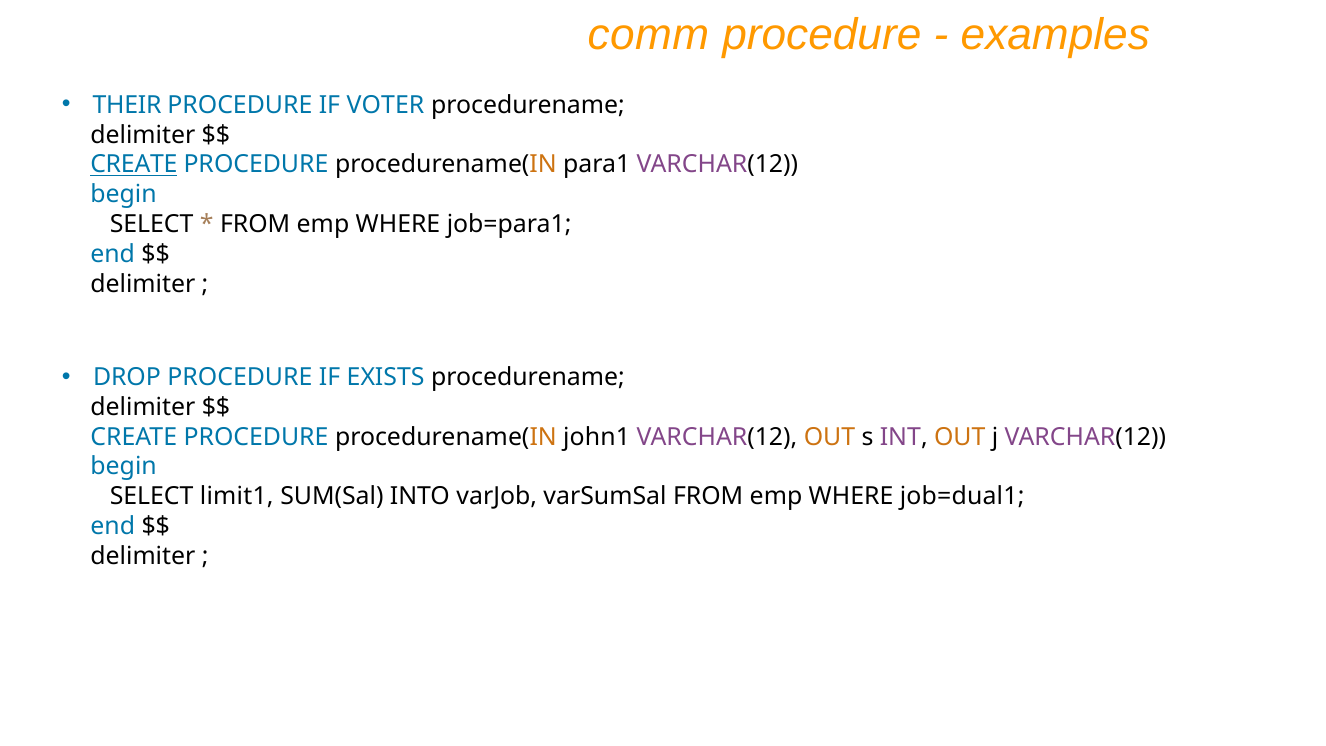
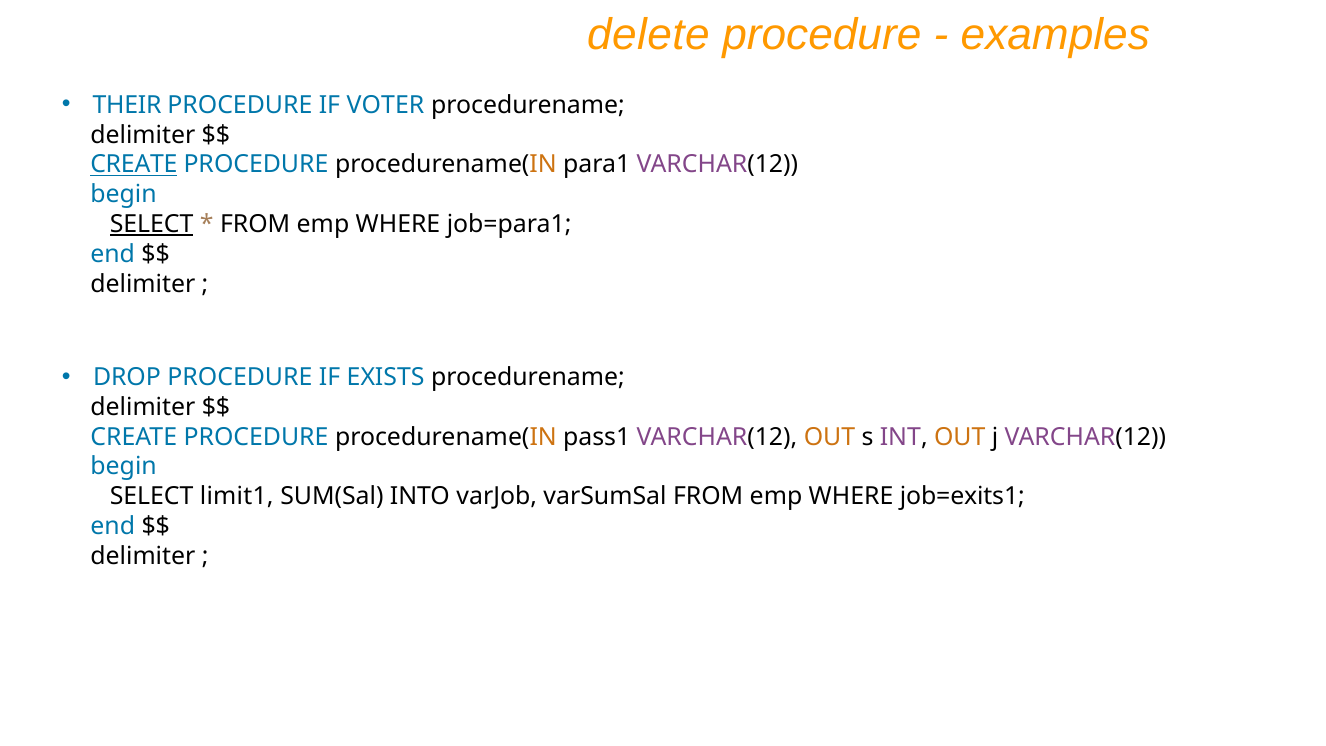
comm: comm -> delete
SELECT at (152, 224) underline: none -> present
john1: john1 -> pass1
job=dual1: job=dual1 -> job=exits1
